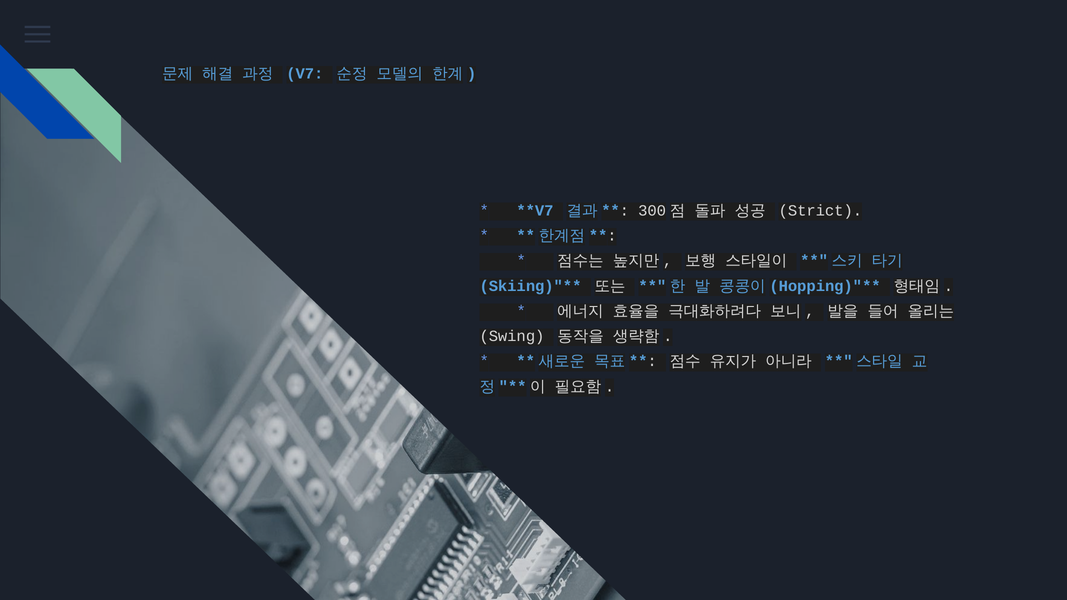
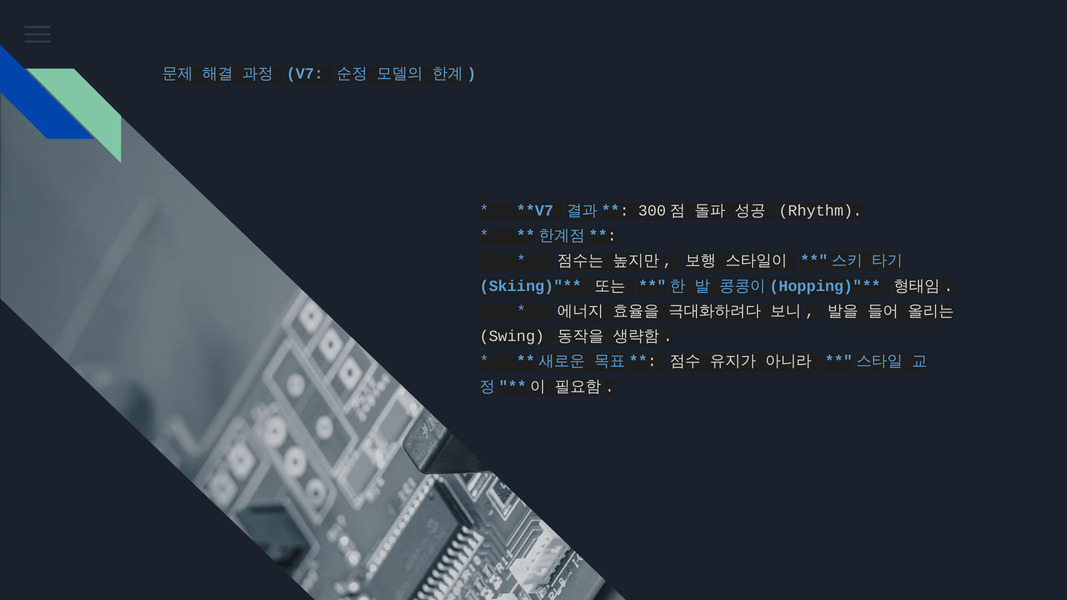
Strict: Strict -> Rhythm
